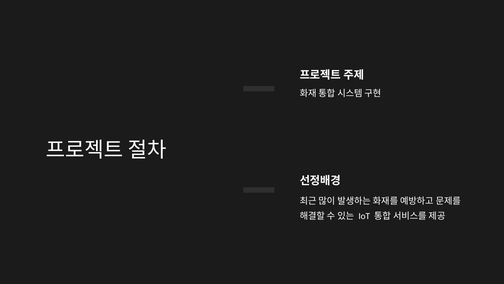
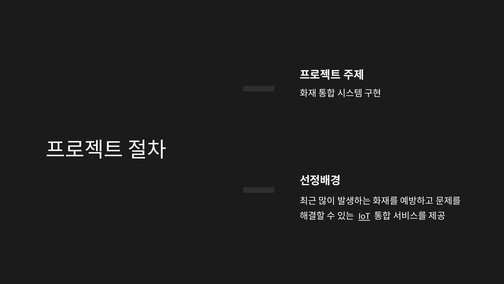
IoT underline: none -> present
